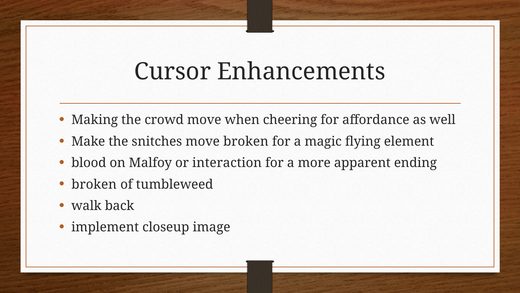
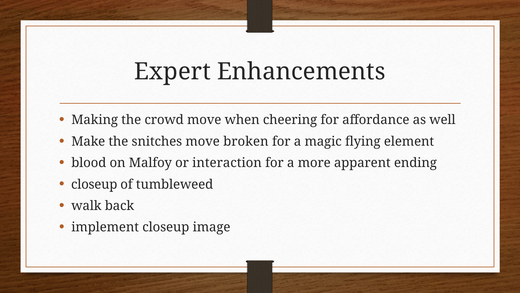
Cursor: Cursor -> Expert
broken at (94, 184): broken -> closeup
